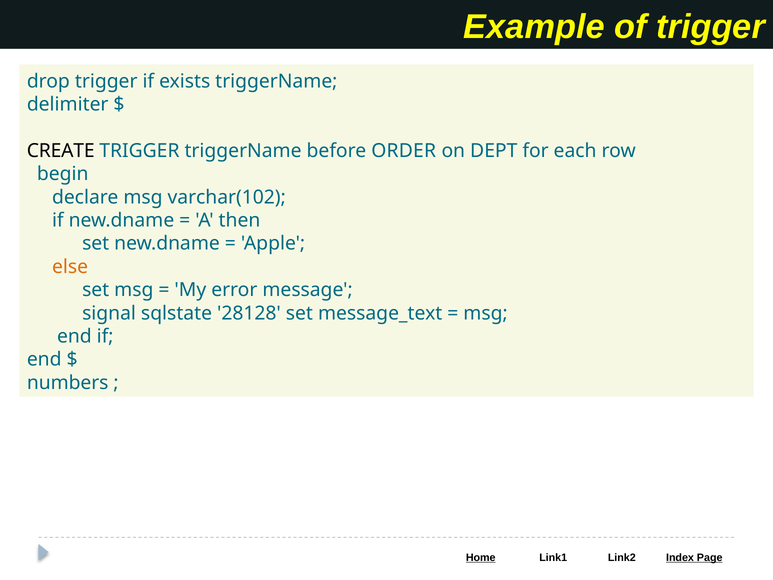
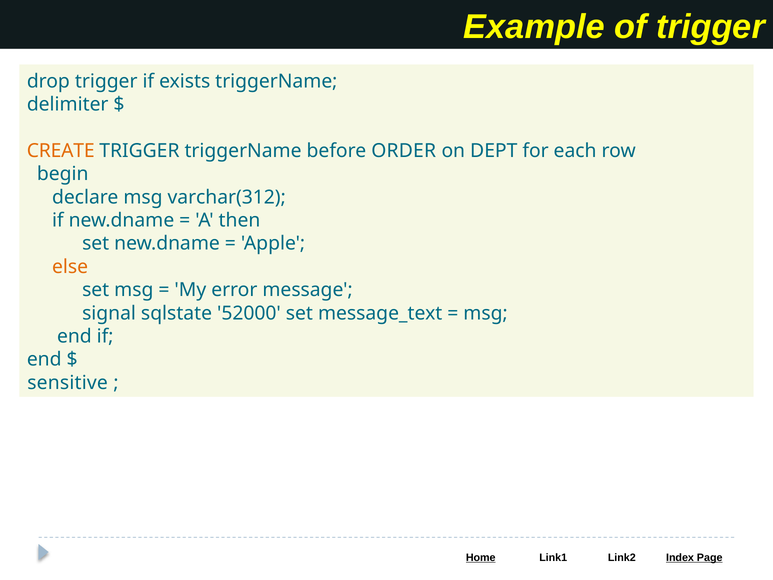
CREATE colour: black -> orange
varchar(102: varchar(102 -> varchar(312
28128: 28128 -> 52000
numbers: numbers -> sensitive
